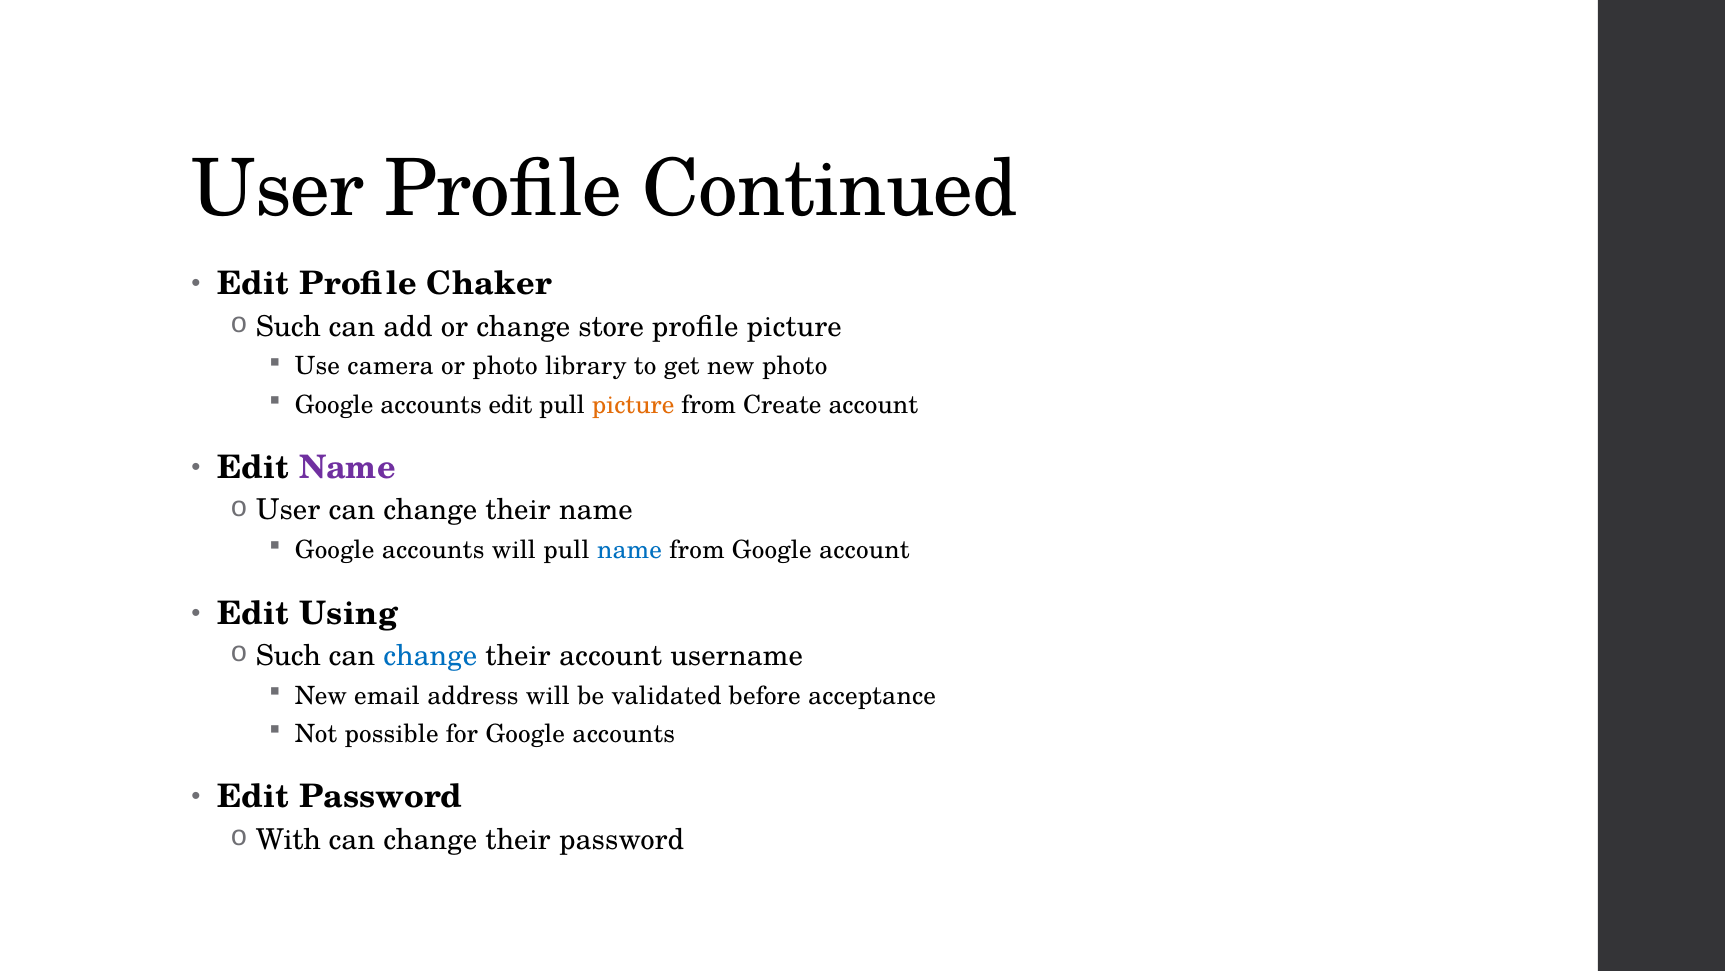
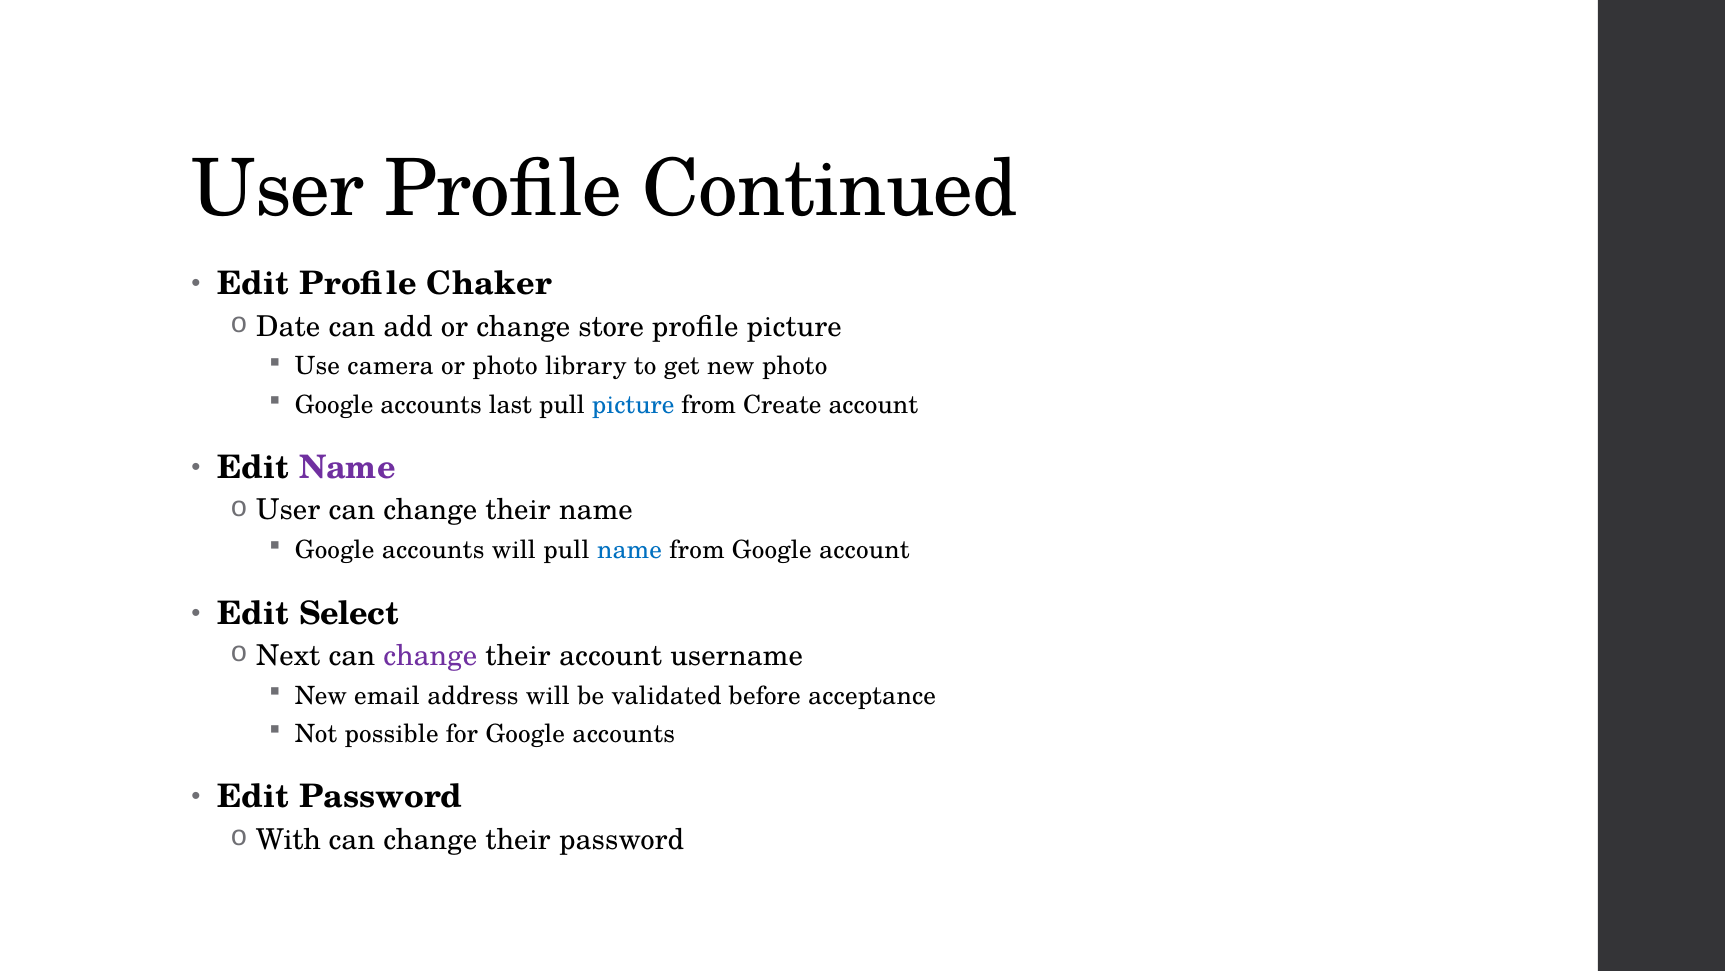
Such at (288, 326): Such -> Date
accounts edit: edit -> last
picture at (633, 404) colour: orange -> blue
Using: Using -> Select
Such at (288, 655): Such -> Next
change at (430, 655) colour: blue -> purple
